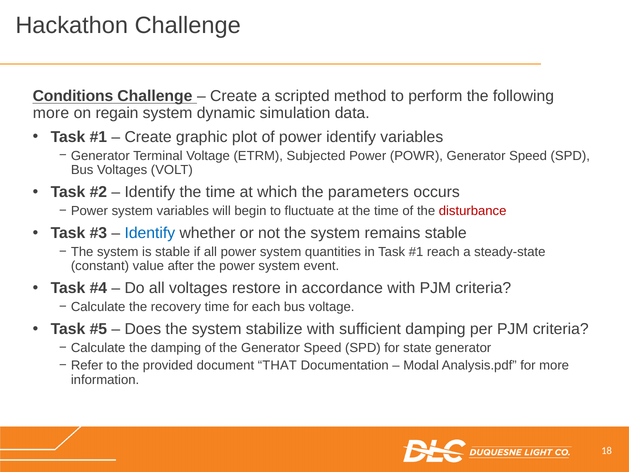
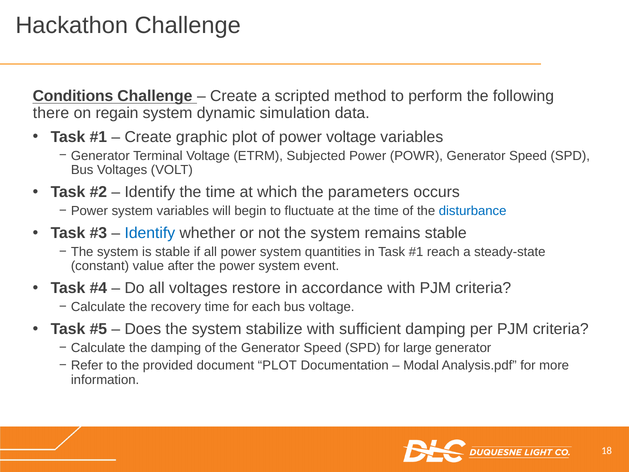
more at (51, 113): more -> there
power identify: identify -> voltage
disturbance colour: red -> blue
state: state -> large
document THAT: THAT -> PLOT
